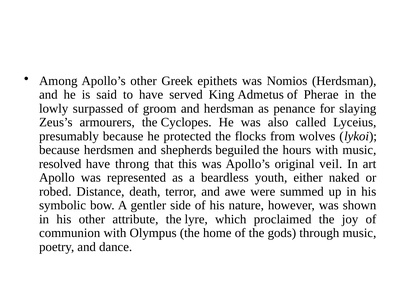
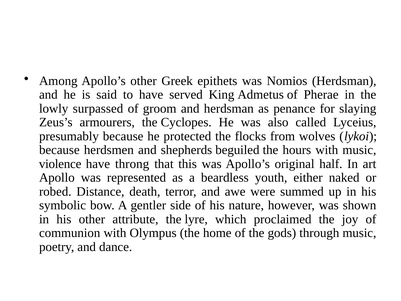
resolved: resolved -> violence
veil: veil -> half
